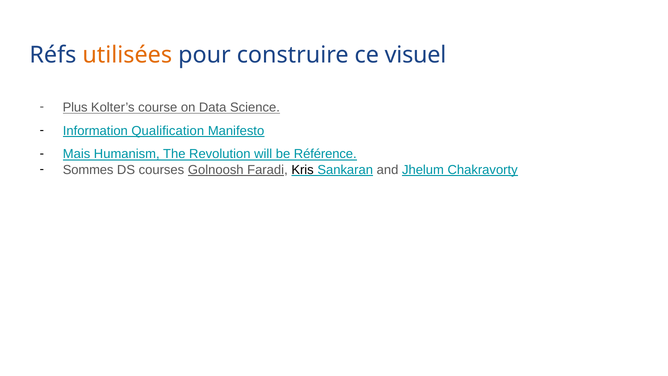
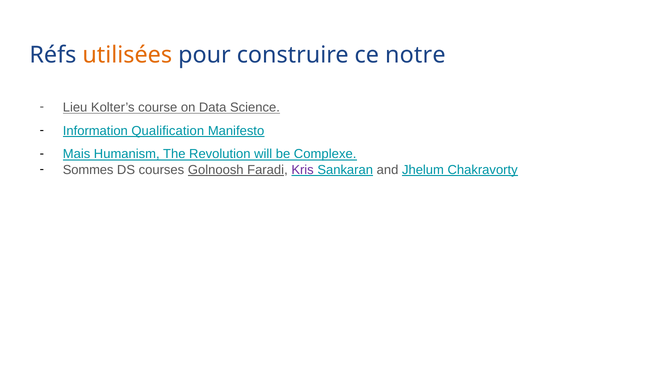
visuel: visuel -> notre
Plus: Plus -> Lieu
Référence: Référence -> Complexe
Kris colour: black -> purple
